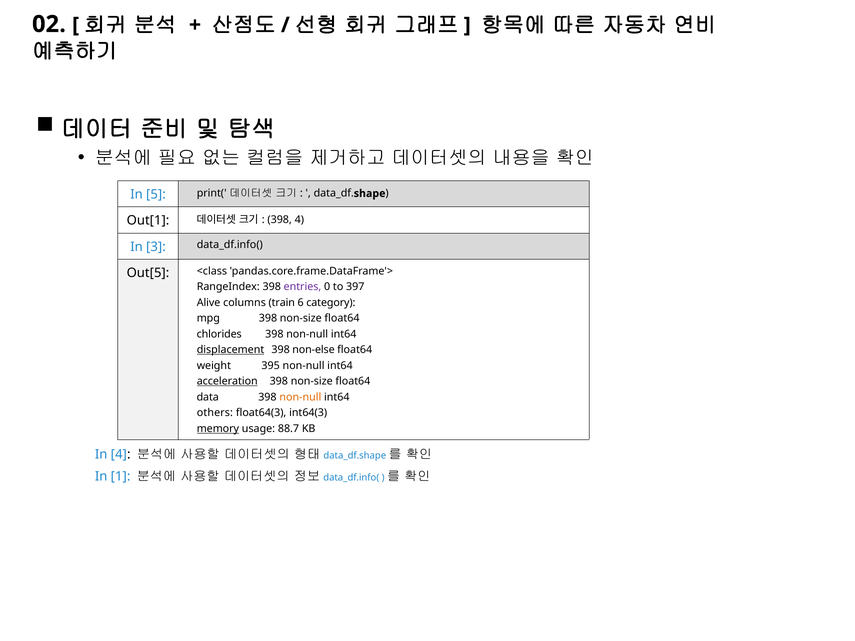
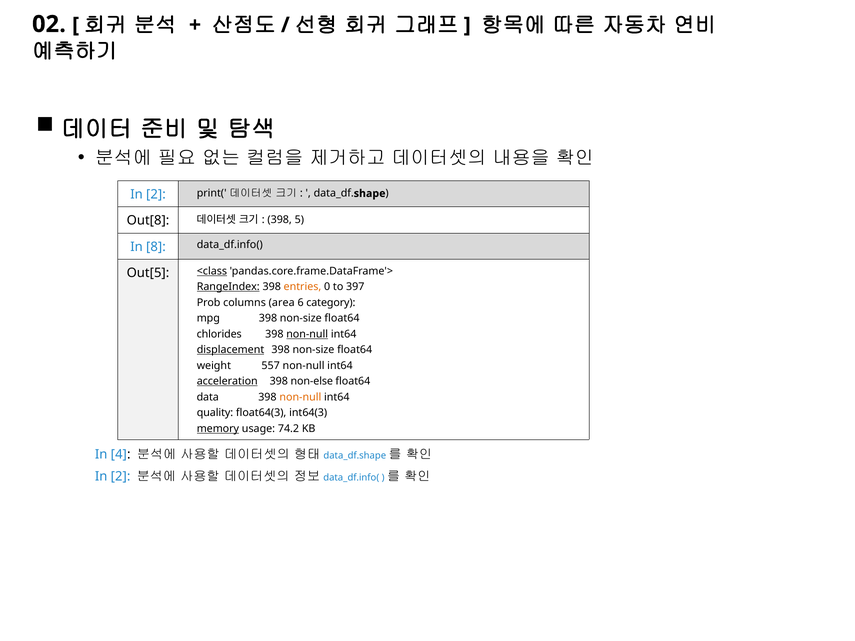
5 at (156, 195): 5 -> 2
Out[1: Out[1 -> Out[8
398 4: 4 -> 5
3: 3 -> 8
<class underline: none -> present
RangeIndex underline: none -> present
entries colour: purple -> orange
Alive: Alive -> Prob
train: train -> area
non-null at (307, 334) underline: none -> present
non-else at (313, 350): non-else -> non-size
395: 395 -> 557
non-size at (312, 381): non-size -> non-else
others: others -> quality
88.7: 88.7 -> 74.2
1 at (121, 476): 1 -> 2
